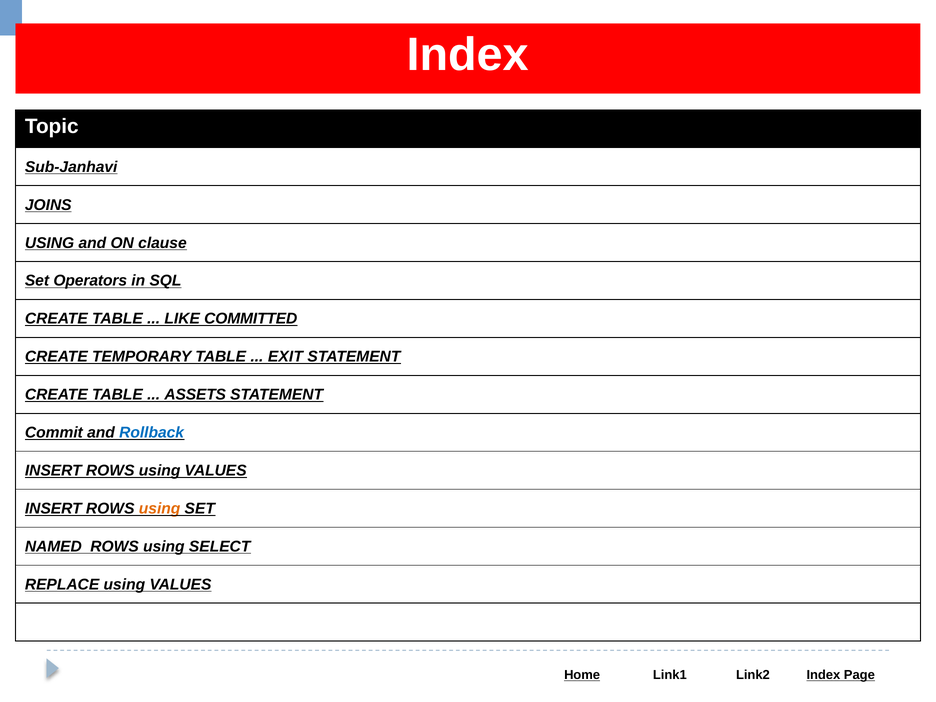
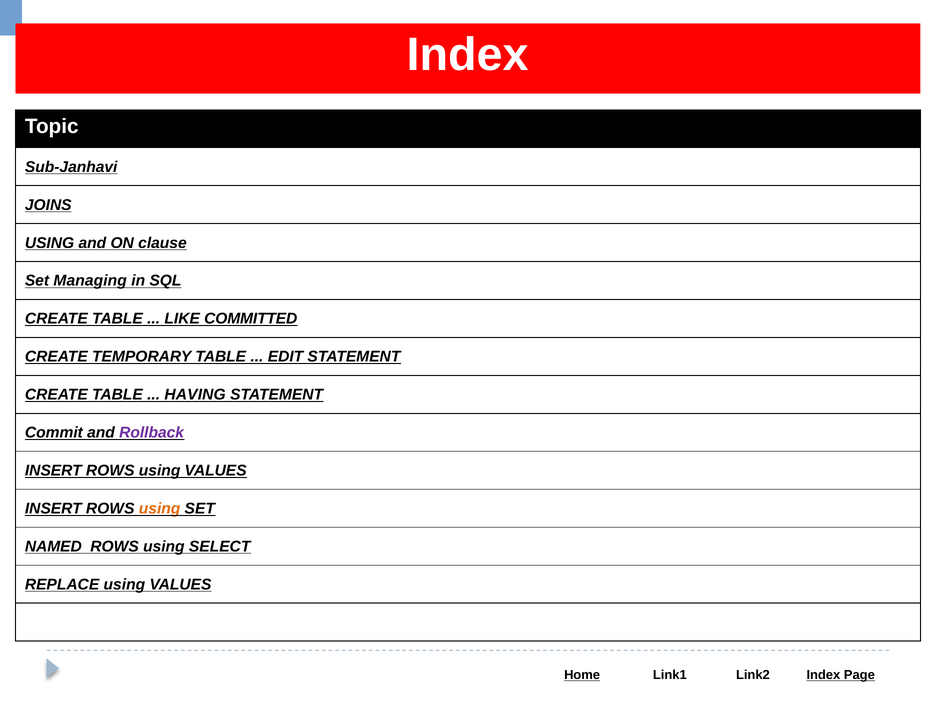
Operators: Operators -> Managing
EXIT: EXIT -> EDIT
ASSETS: ASSETS -> HAVING
Rollback colour: blue -> purple
